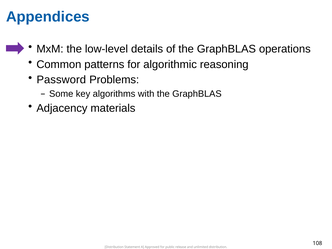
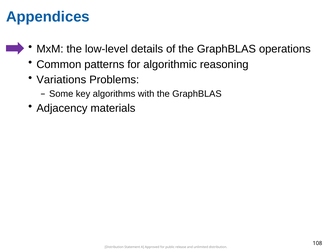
Password: Password -> Variations
